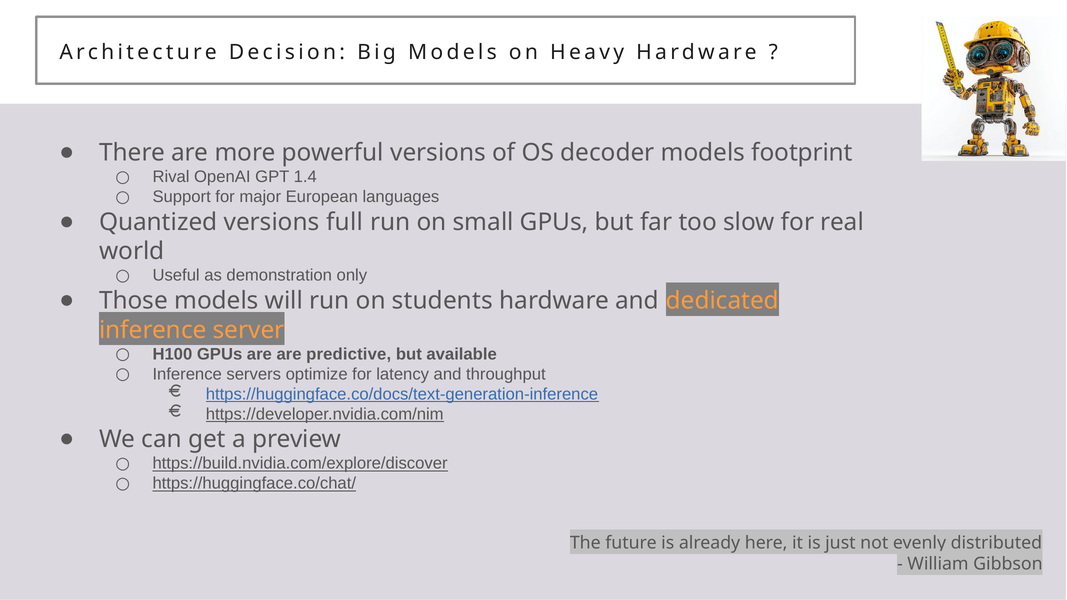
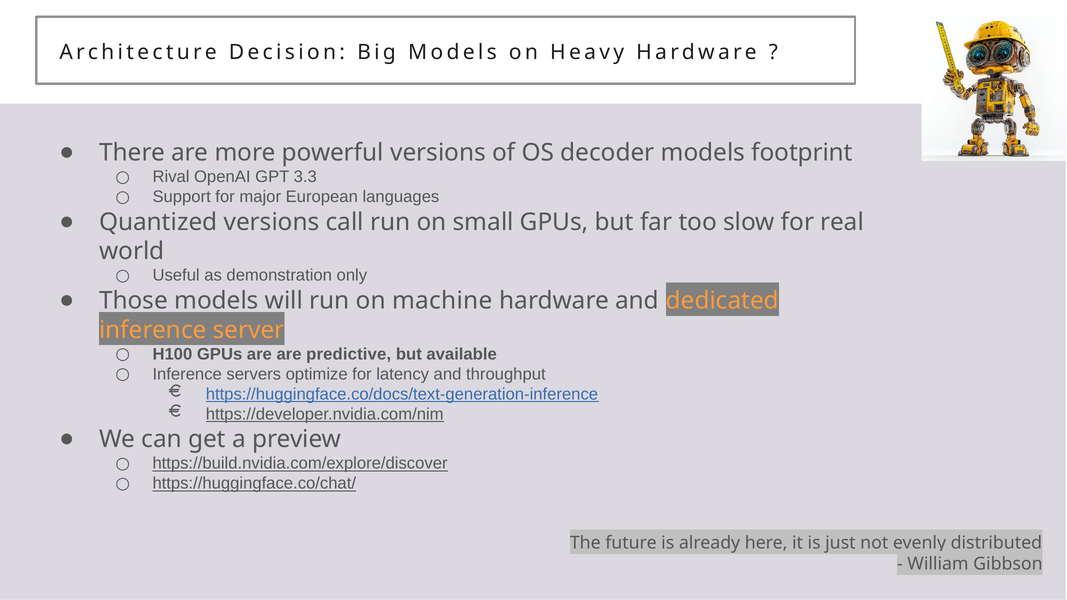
1.4: 1.4 -> 3.3
full: full -> call
students: students -> machine
